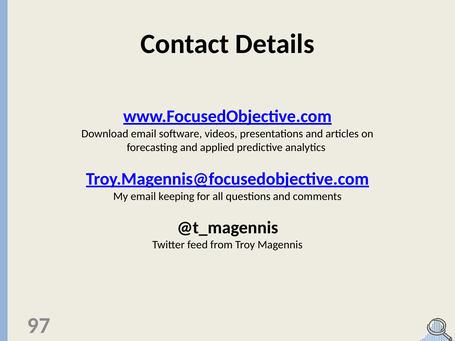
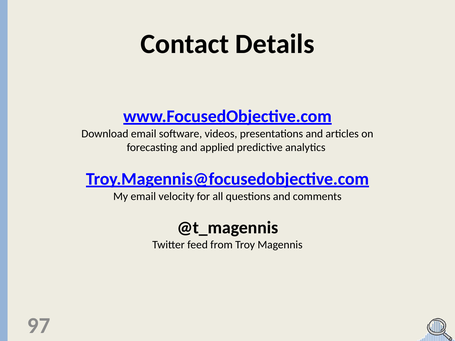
keeping: keeping -> velocity
